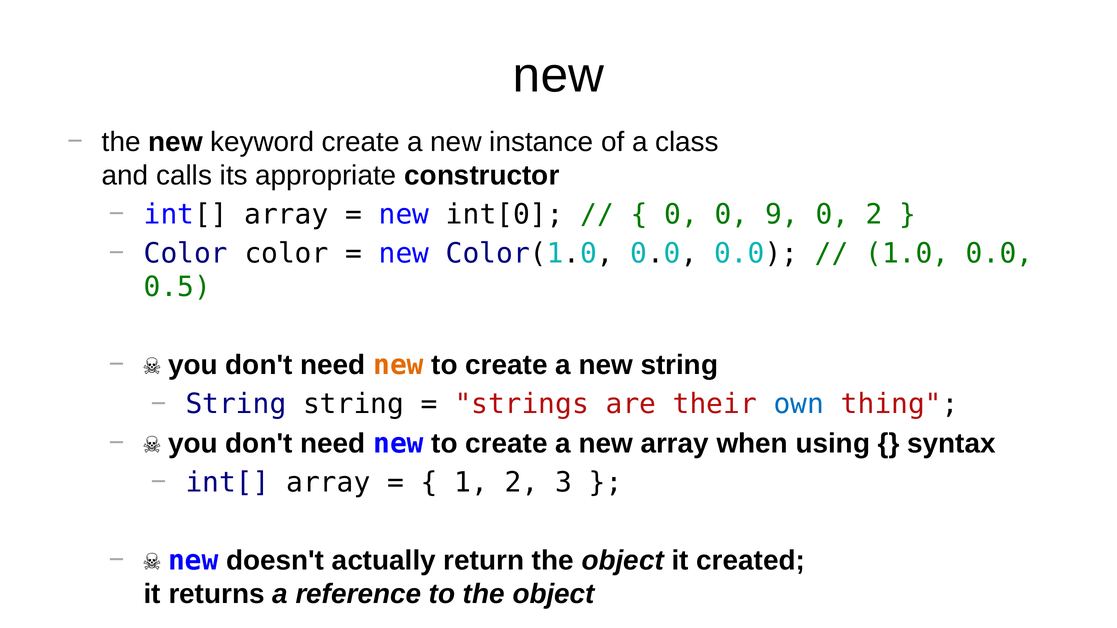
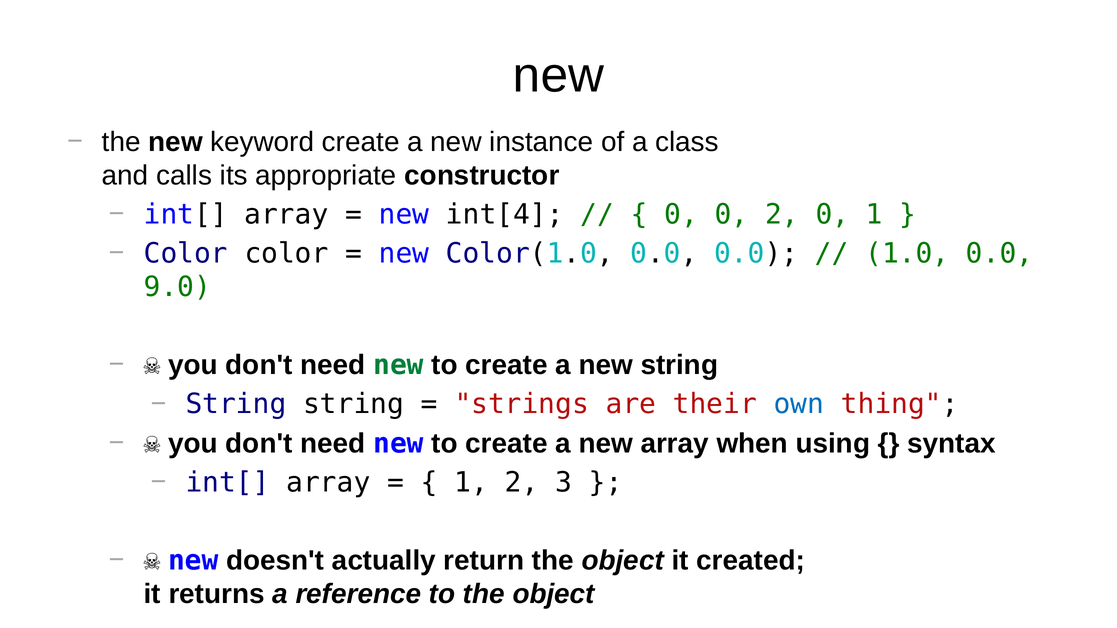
int[0: int[0 -> int[4
0 9: 9 -> 2
0 2: 2 -> 1
0.5: 0.5 -> 9.0
new at (399, 365) colour: orange -> green
